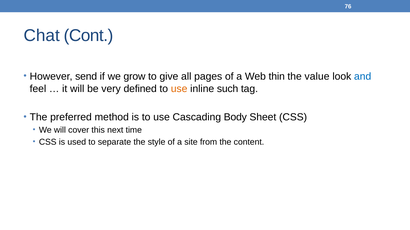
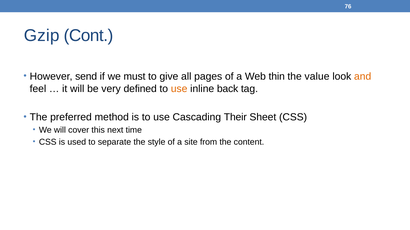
Chat: Chat -> Gzip
grow: grow -> must
and colour: blue -> orange
such: such -> back
Body: Body -> Their
